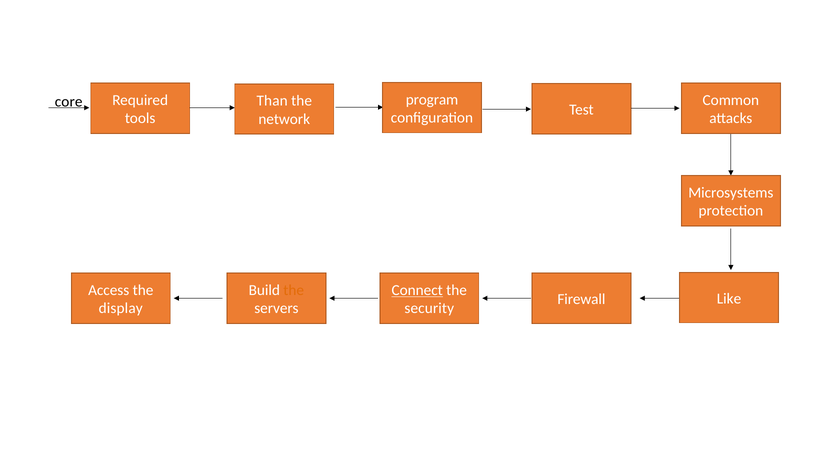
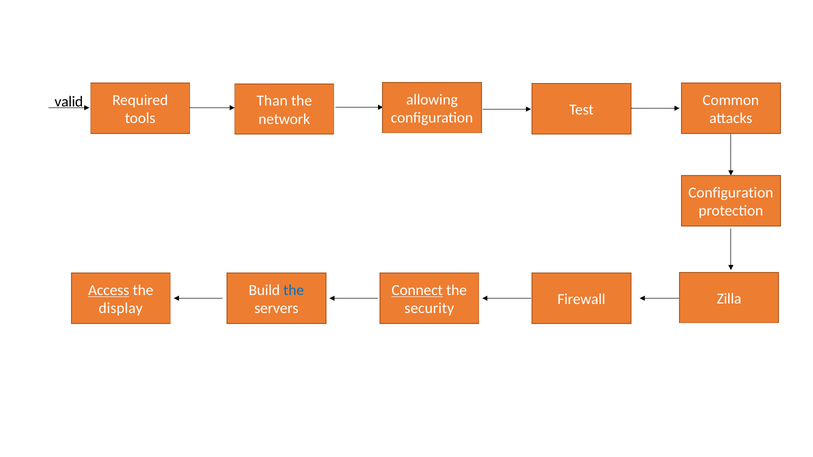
program: program -> allowing
core: core -> valid
Microsystems at (731, 193): Microsystems -> Configuration
Access underline: none -> present
the at (294, 290) colour: orange -> blue
Like: Like -> Zilla
